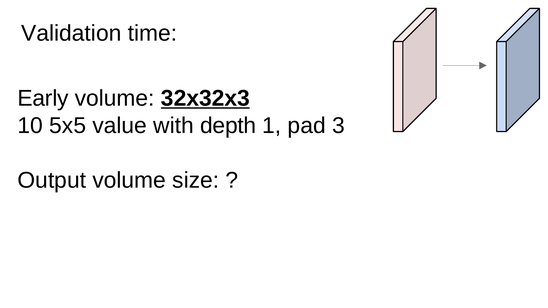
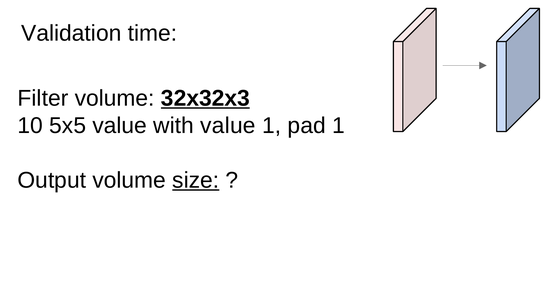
Early: Early -> Filter
with depth: depth -> value
pad 3: 3 -> 1
size underline: none -> present
